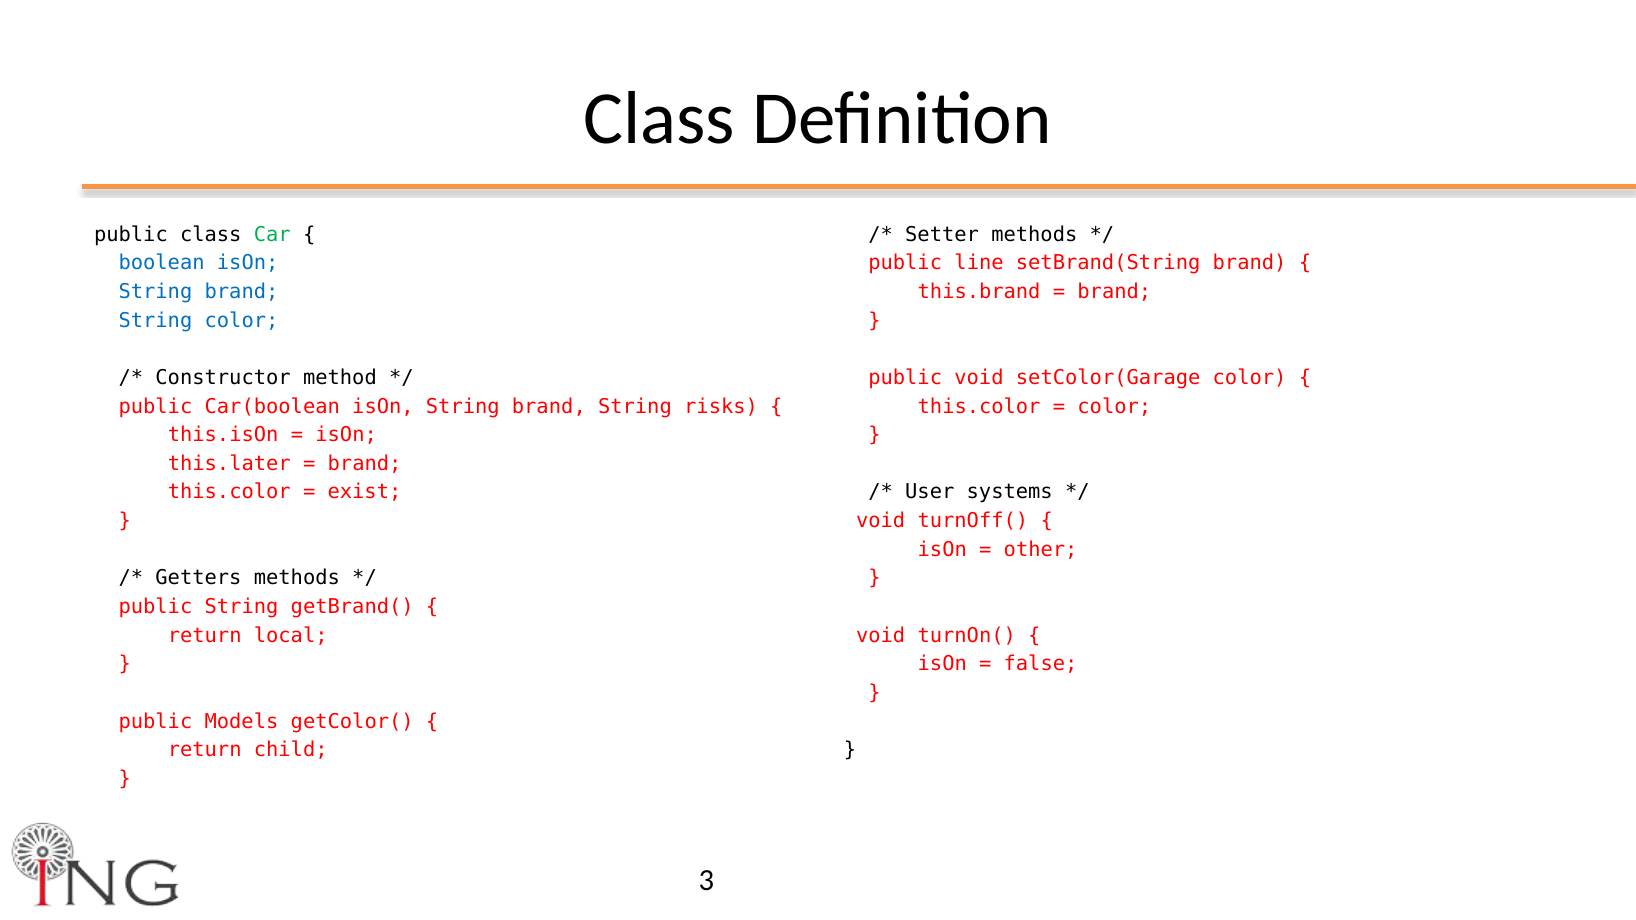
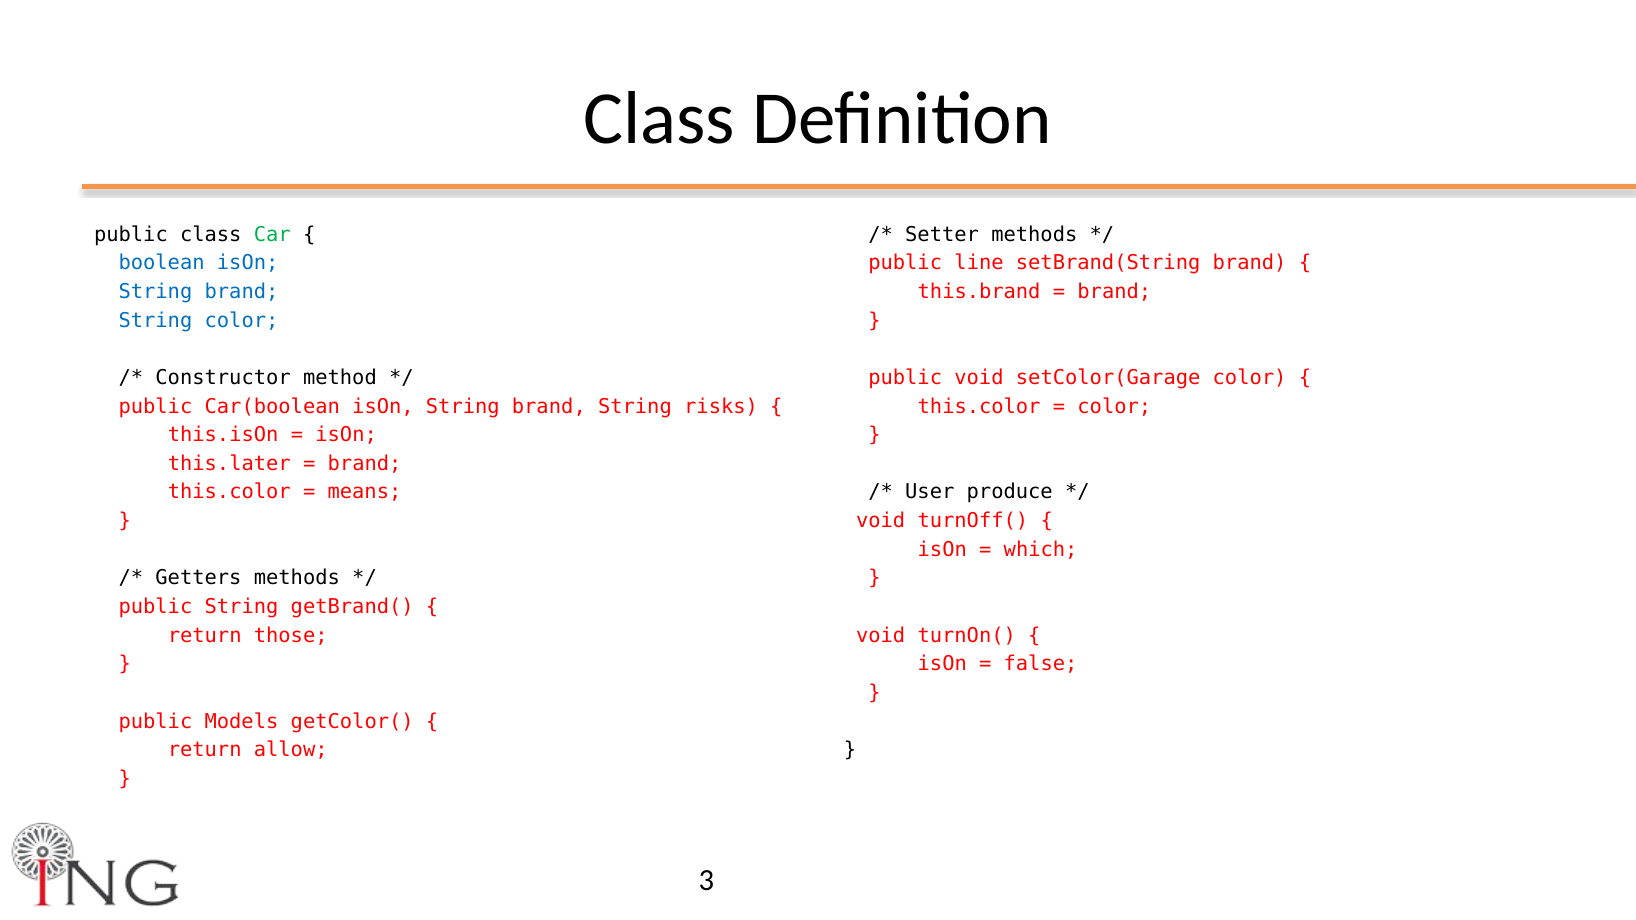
exist: exist -> means
systems: systems -> produce
other: other -> which
local: local -> those
child: child -> allow
